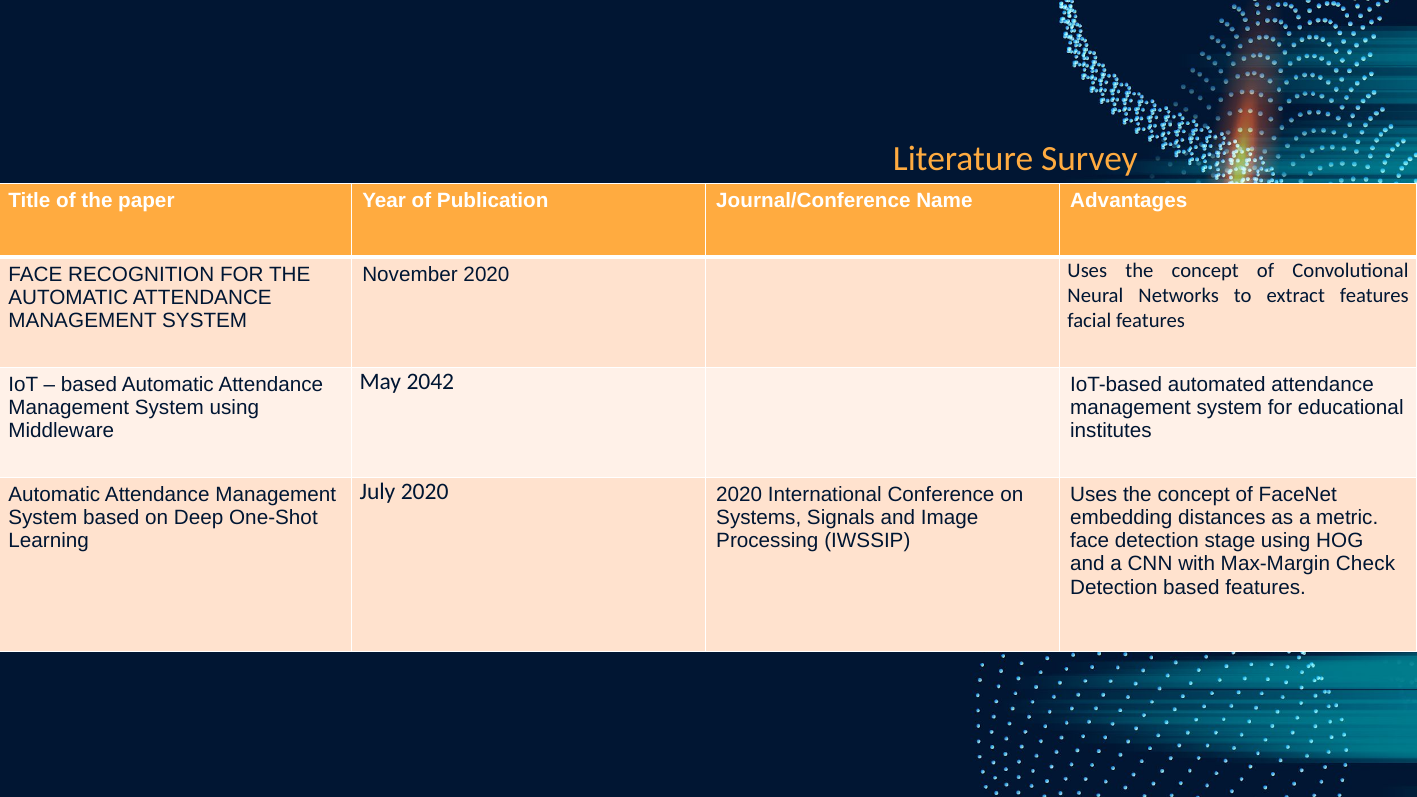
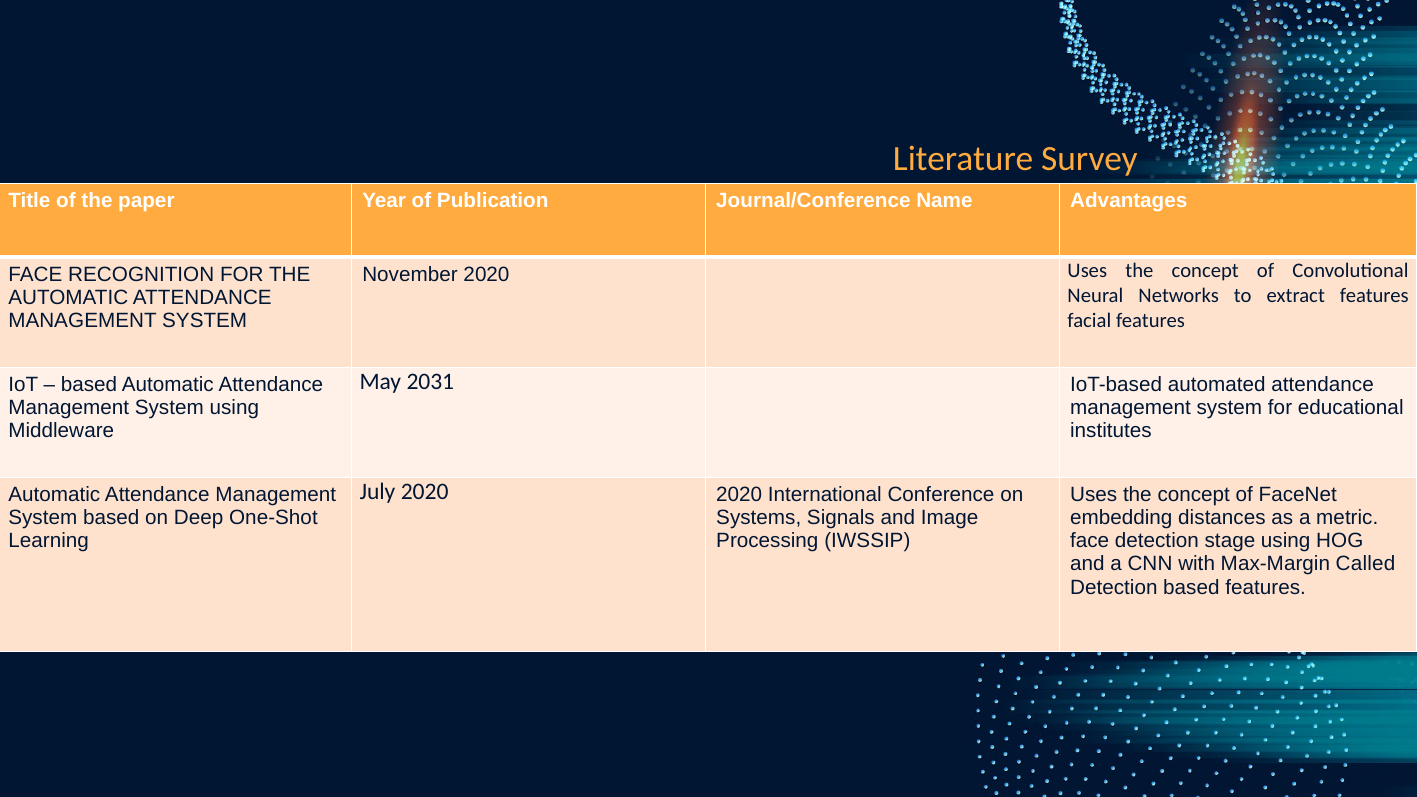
2042: 2042 -> 2031
Check: Check -> Called
